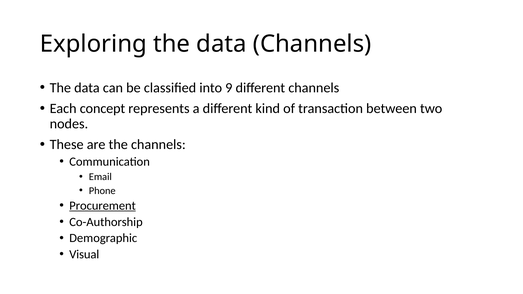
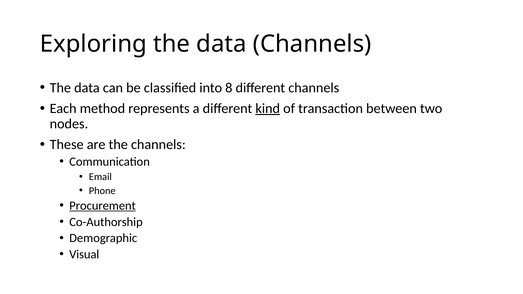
9: 9 -> 8
concept: concept -> method
kind underline: none -> present
